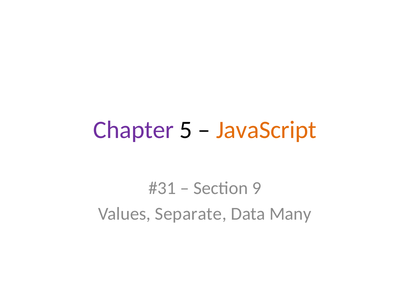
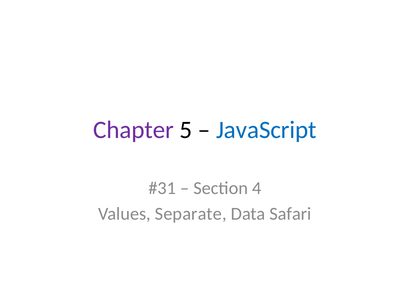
JavaScript colour: orange -> blue
9: 9 -> 4
Many: Many -> Safari
